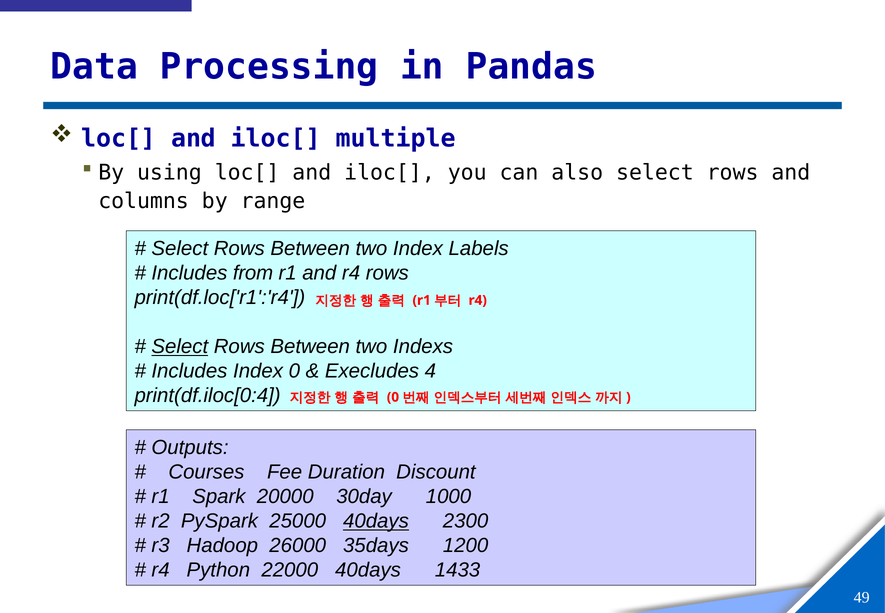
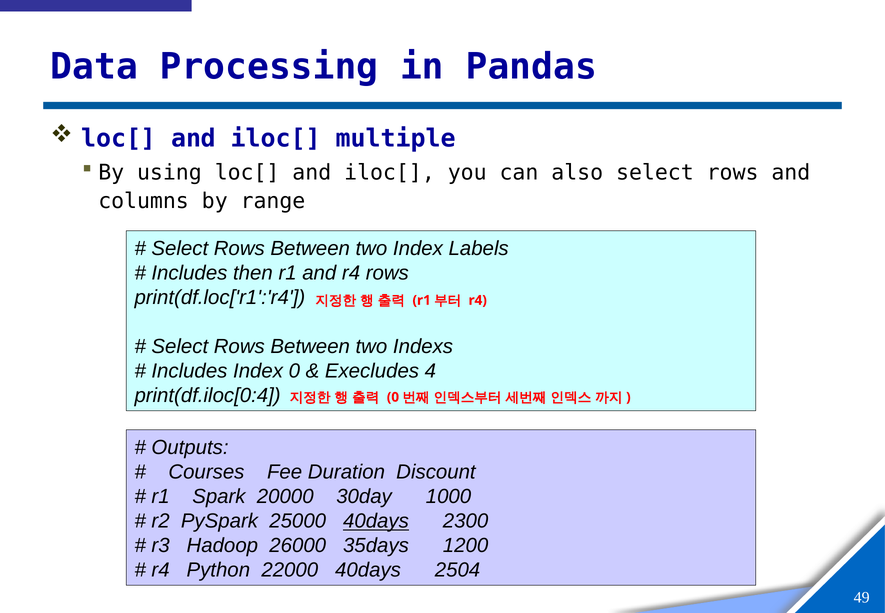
from: from -> then
Select at (180, 347) underline: present -> none
1433: 1433 -> 2504
